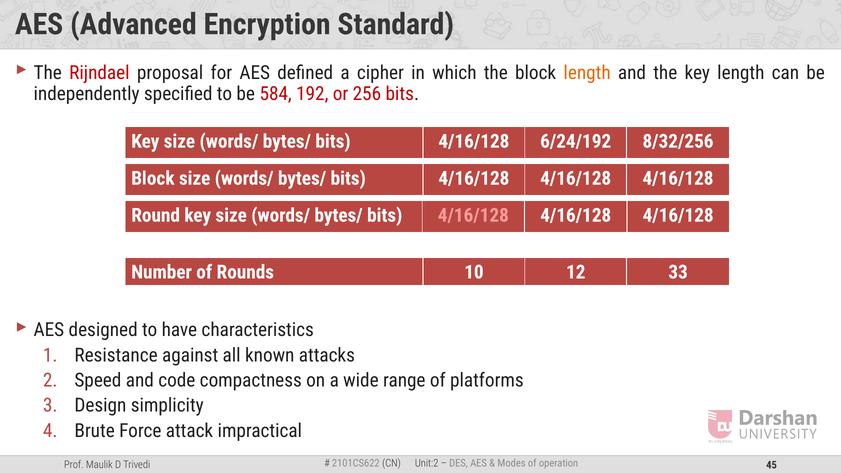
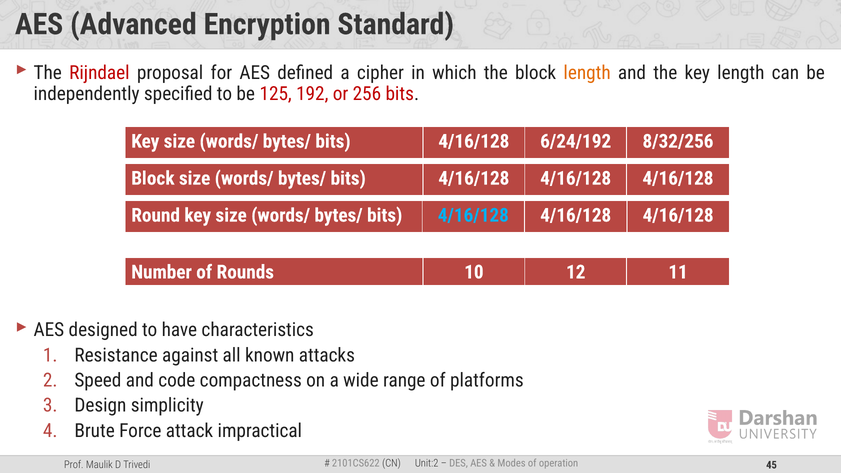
584: 584 -> 125
4/16/128 at (473, 215) colour: pink -> light blue
33: 33 -> 11
